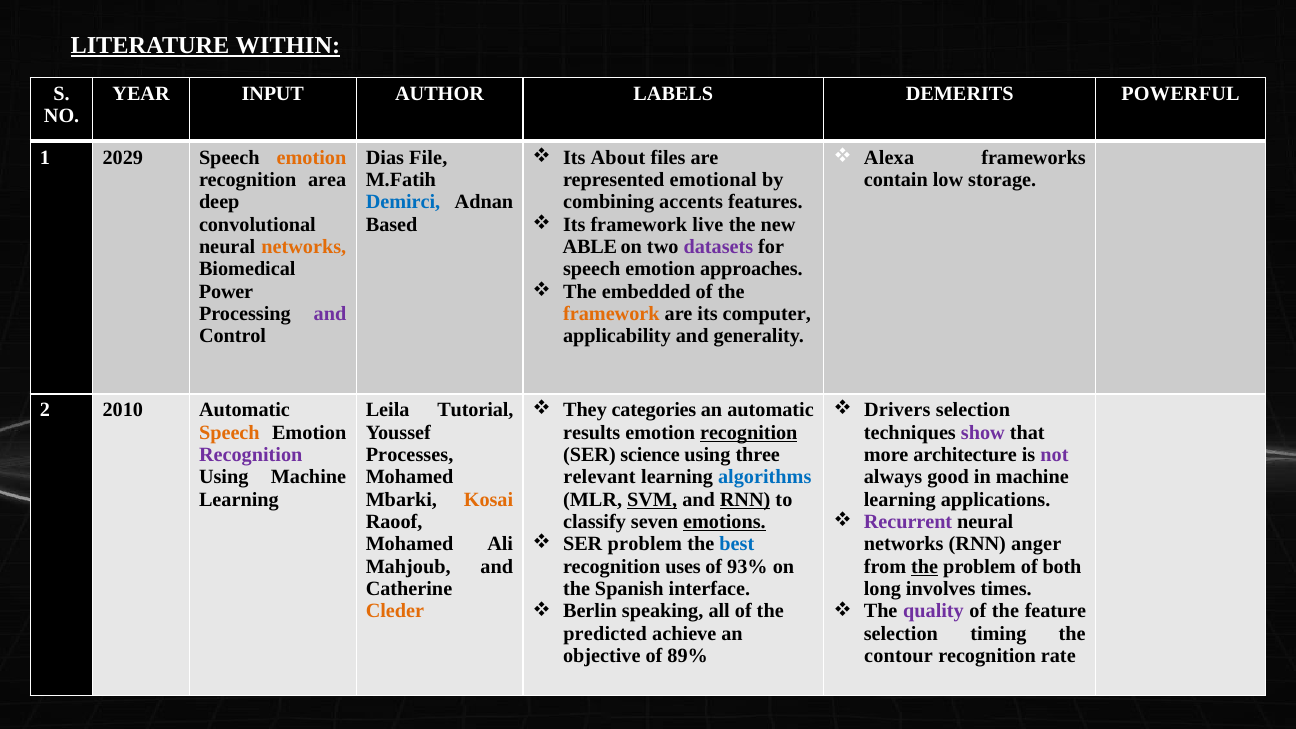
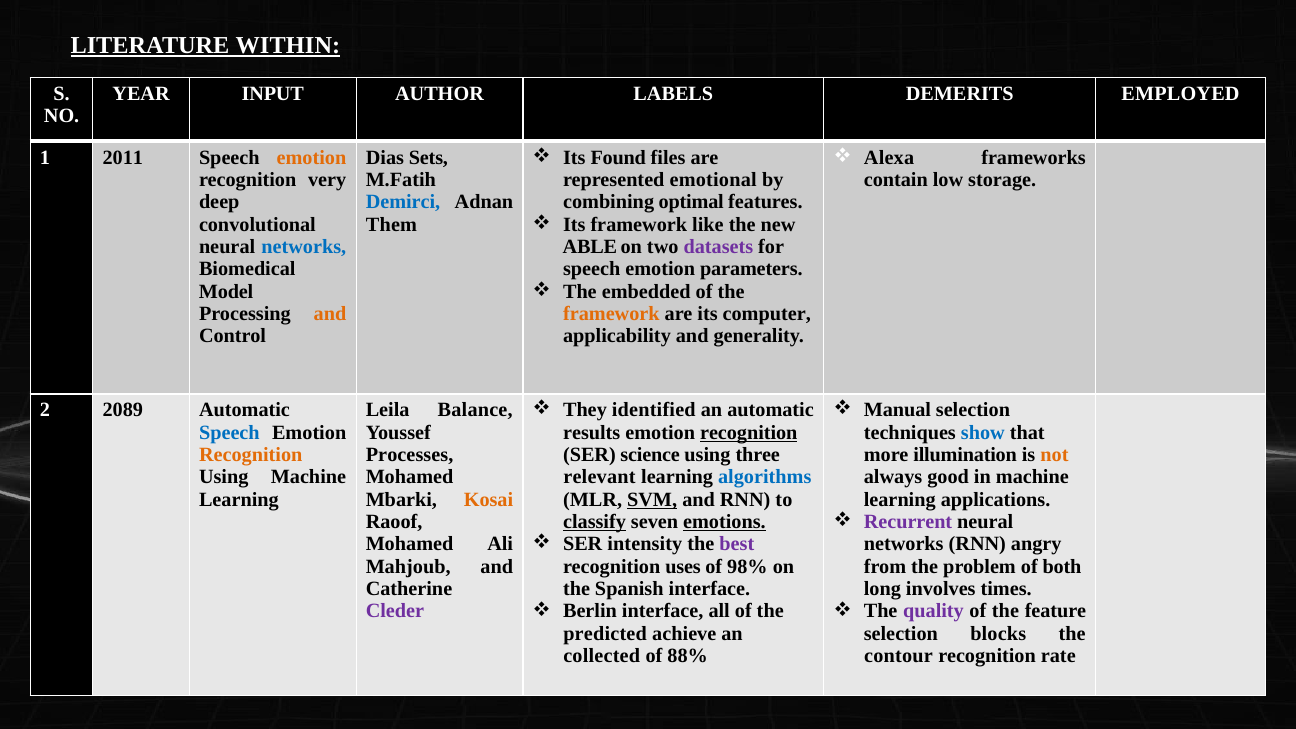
POWERFUL: POWERFUL -> EMPLOYED
2029: 2029 -> 2011
File: File -> Sets
About: About -> Found
area: area -> very
accents: accents -> optimal
Based: Based -> Them
live: live -> like
networks at (304, 247) colour: orange -> blue
approaches: approaches -> parameters
Power: Power -> Model
and at (330, 314) colour: purple -> orange
2010: 2010 -> 2089
Tutorial: Tutorial -> Balance
categories: categories -> identified
Drivers: Drivers -> Manual
Speech at (229, 433) colour: orange -> blue
show colour: purple -> blue
Recognition at (251, 455) colour: purple -> orange
architecture: architecture -> illumination
not colour: purple -> orange
RNN at (745, 500) underline: present -> none
classify underline: none -> present
SER problem: problem -> intensity
best colour: blue -> purple
anger: anger -> angry
93%: 93% -> 98%
the at (925, 567) underline: present -> none
Cleder colour: orange -> purple
Berlin speaking: speaking -> interface
timing: timing -> blocks
objective: objective -> collected
89%: 89% -> 88%
